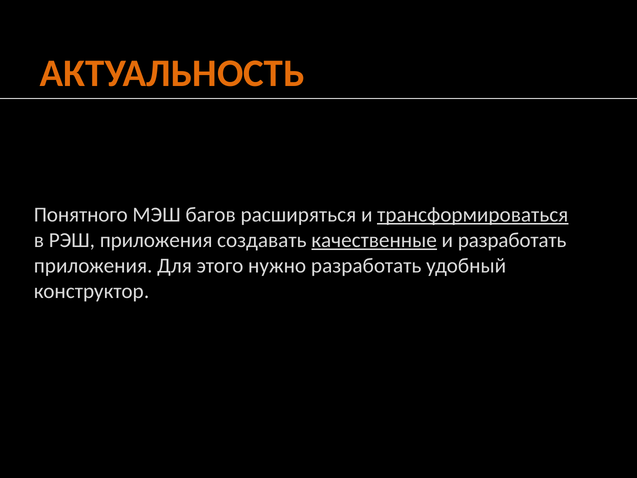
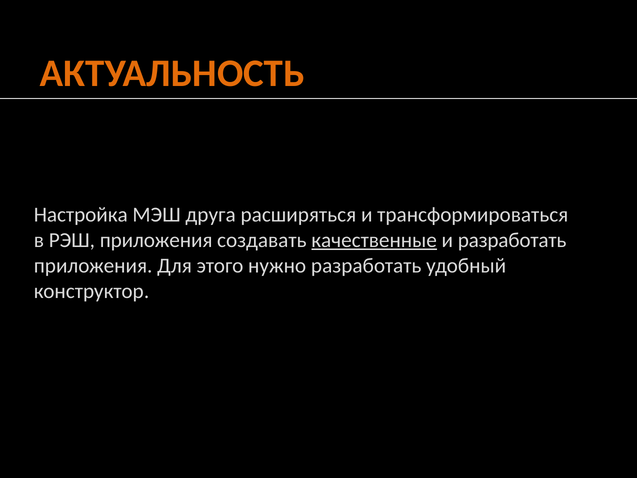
Понятного: Понятного -> Настройка
багов: багов -> друга
трансформироваться underline: present -> none
